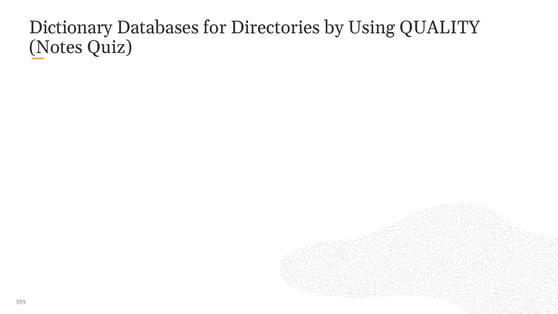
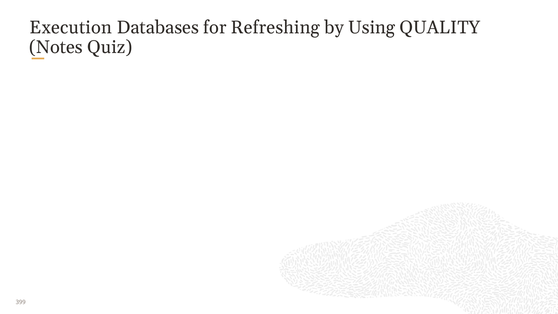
Dictionary: Dictionary -> Execution
Directories: Directories -> Refreshing
